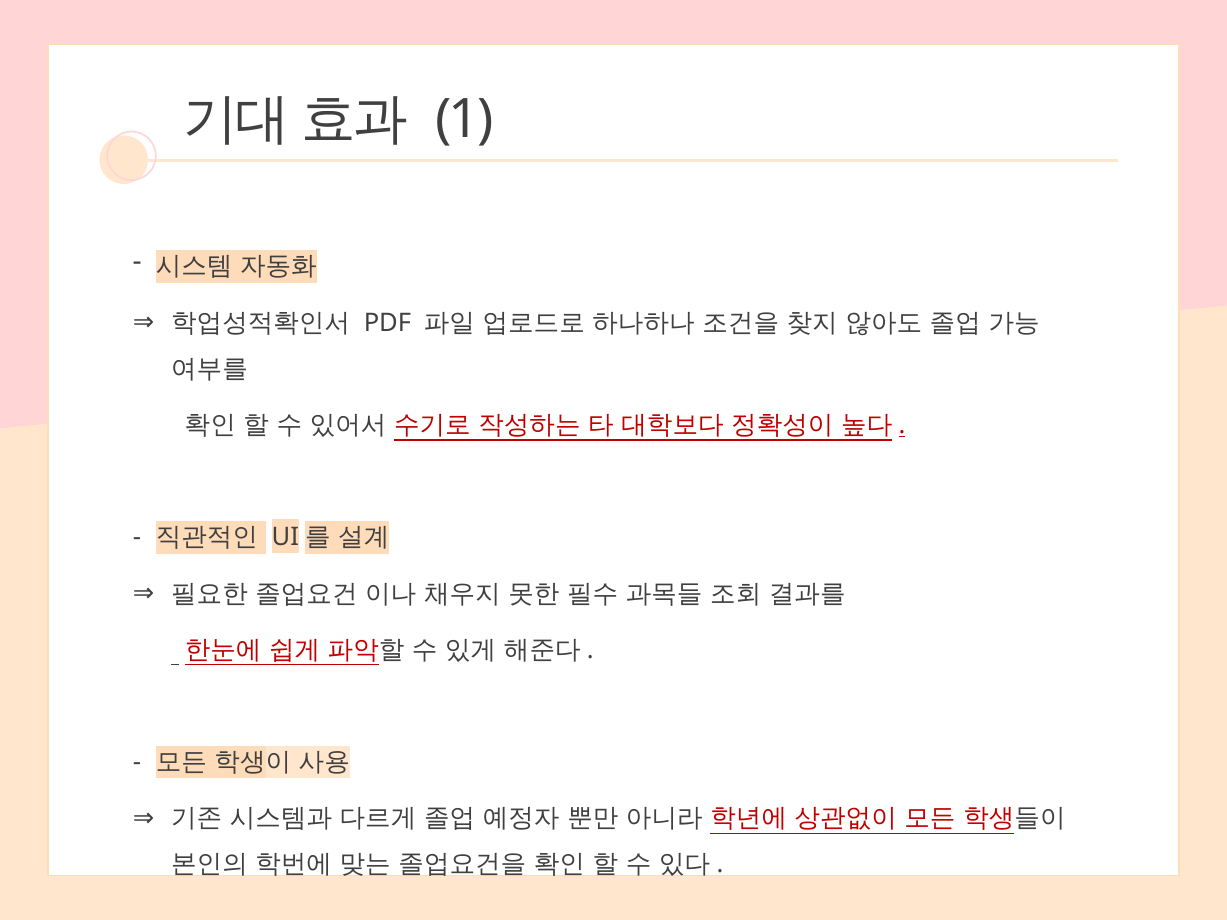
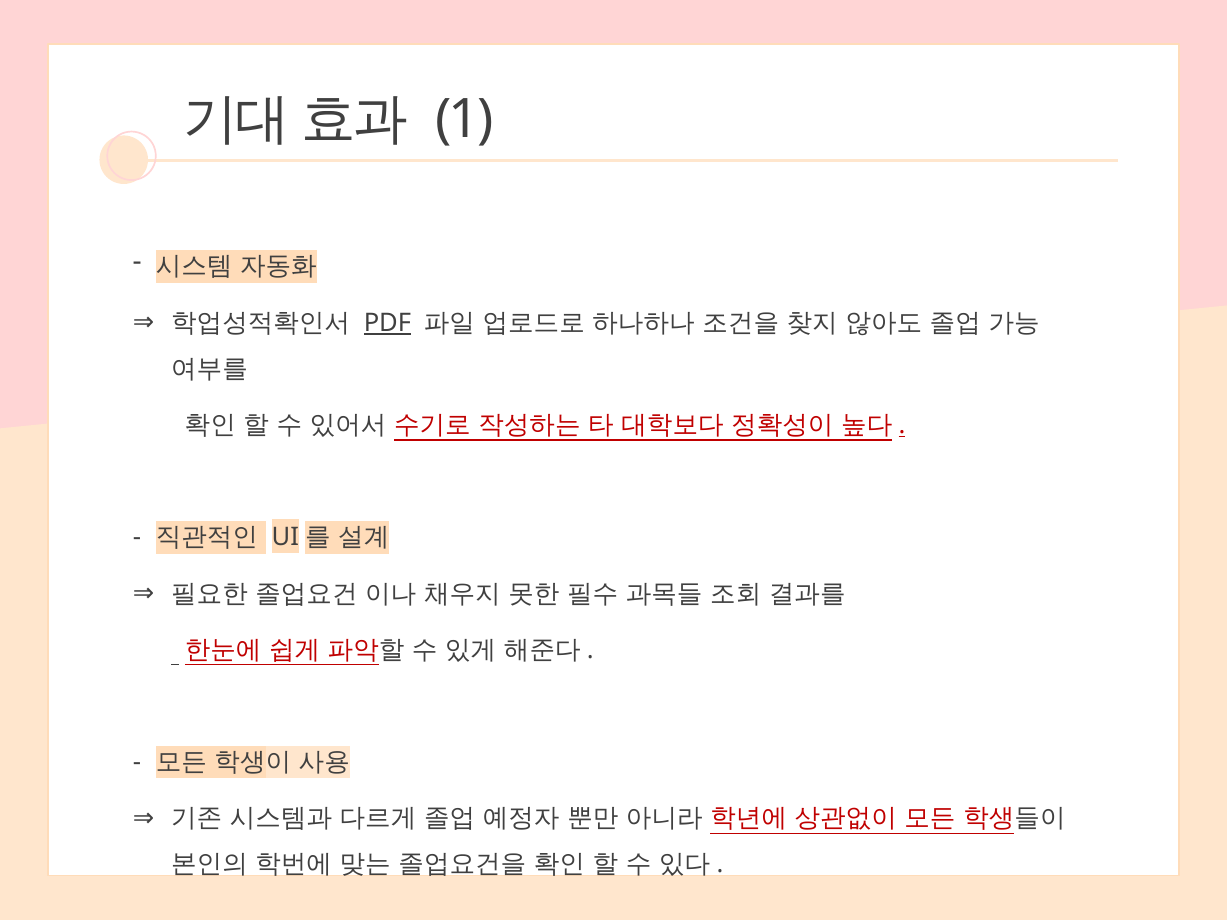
PDF underline: none -> present
